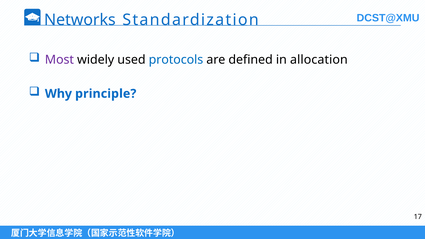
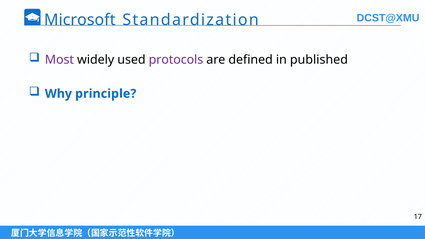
Networks: Networks -> Microsoft
protocols colour: blue -> purple
allocation: allocation -> published
